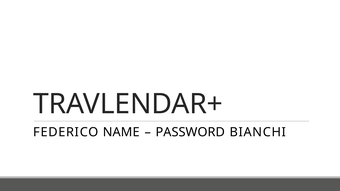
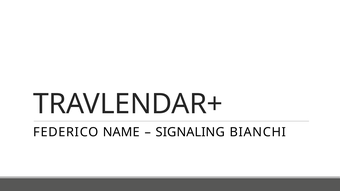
PASSWORD: PASSWORD -> SIGNALING
